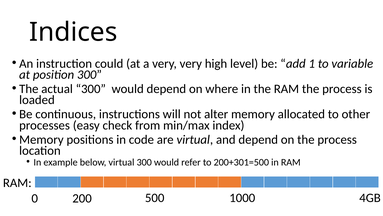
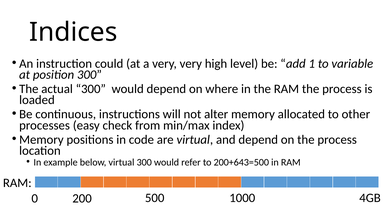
200+301=500: 200+301=500 -> 200+643=500
